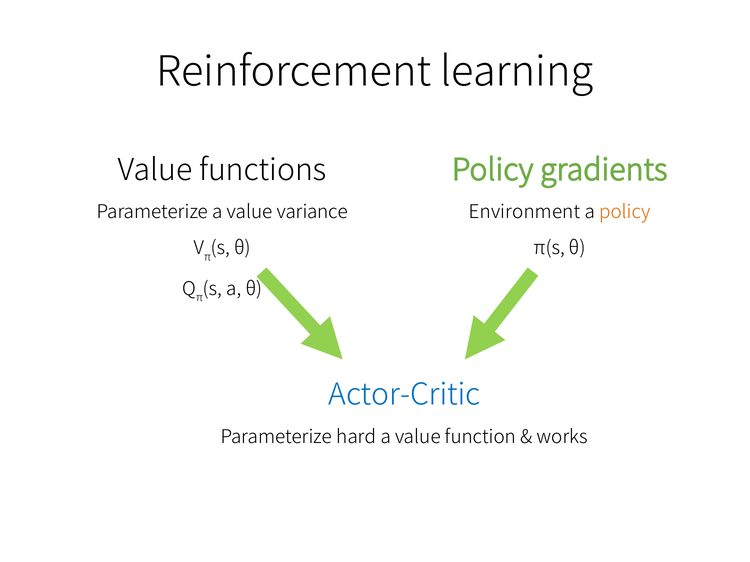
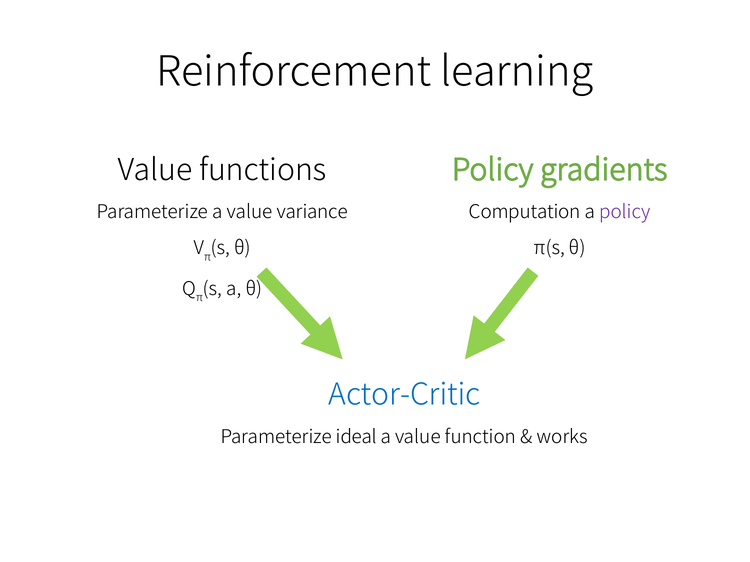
Environment: Environment -> Computation
policy at (625, 212) colour: orange -> purple
hard: hard -> ideal
